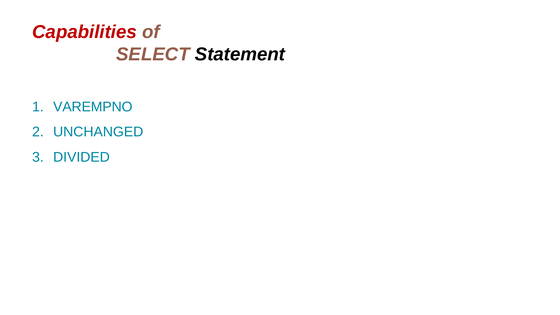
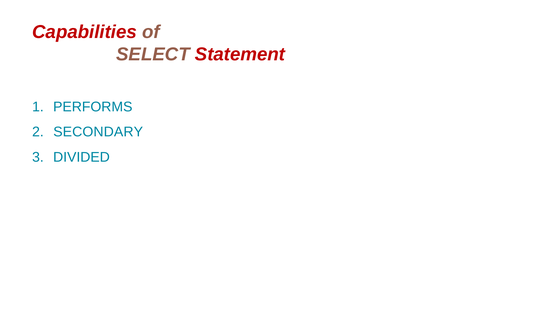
Statement colour: black -> red
VAREMPNO: VAREMPNO -> PERFORMS
UNCHANGED: UNCHANGED -> SECONDARY
